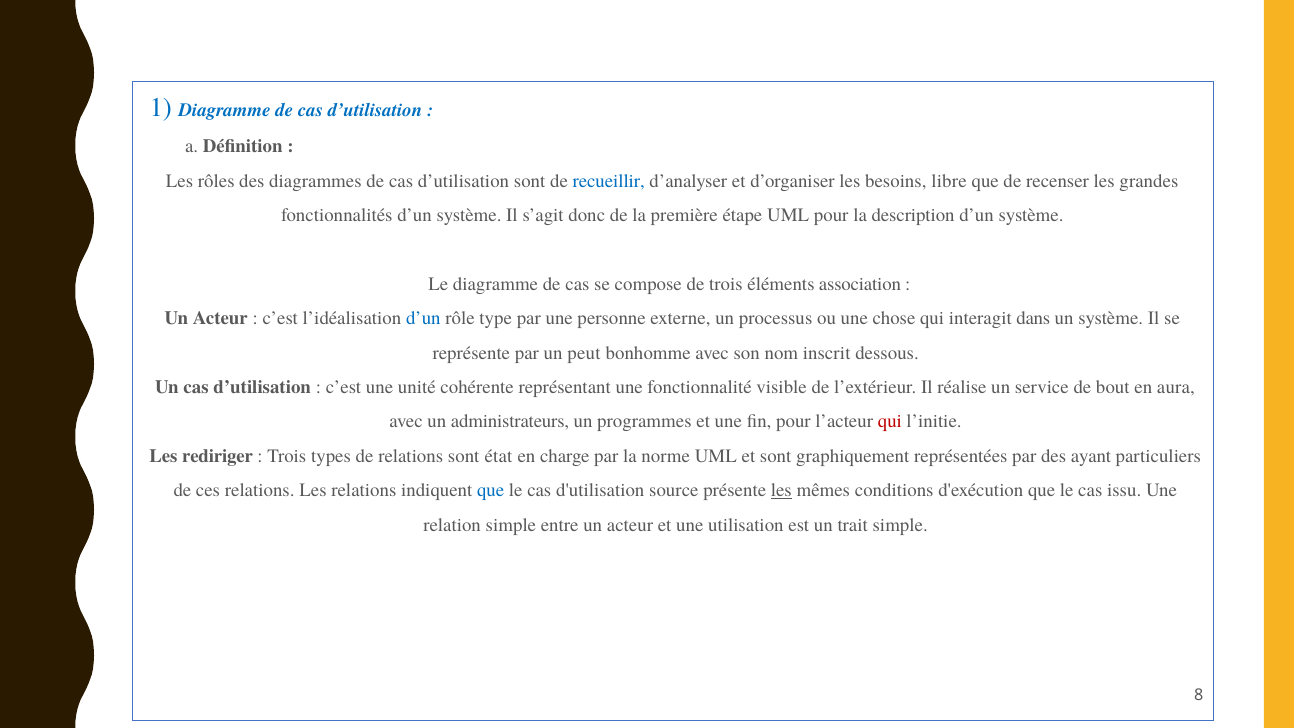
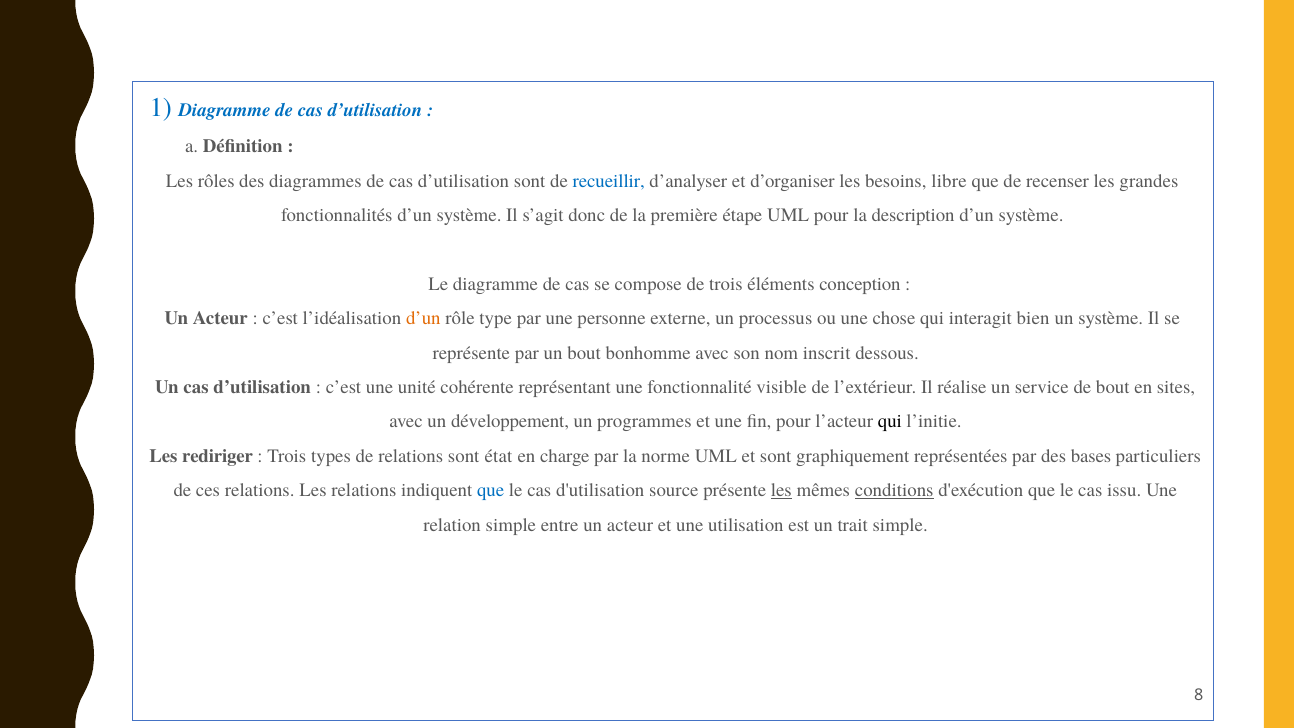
association: association -> conception
d’un at (423, 318) colour: blue -> orange
dans: dans -> bien
un peut: peut -> bout
aura: aura -> sites
administrateurs: administrateurs -> développement
qui at (890, 422) colour: red -> black
ayant: ayant -> bases
conditions underline: none -> present
